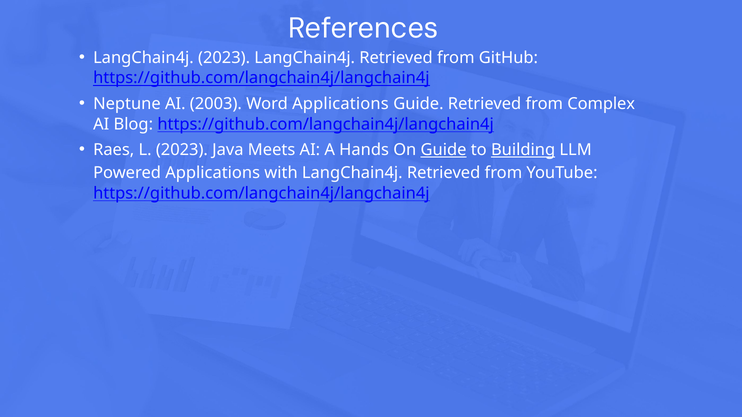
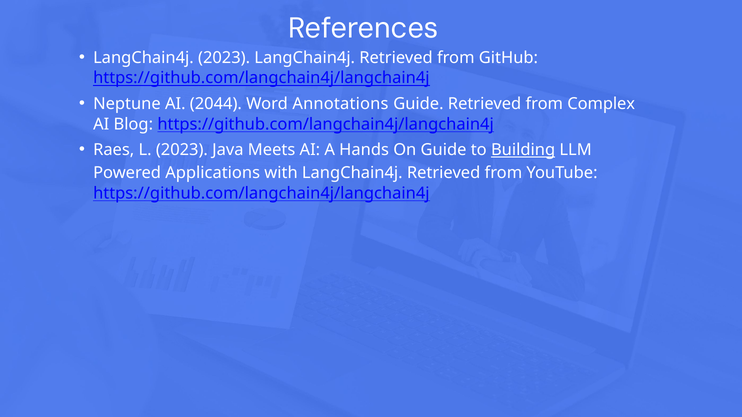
2003: 2003 -> 2044
Word Applications: Applications -> Annotations
Guide at (444, 150) underline: present -> none
